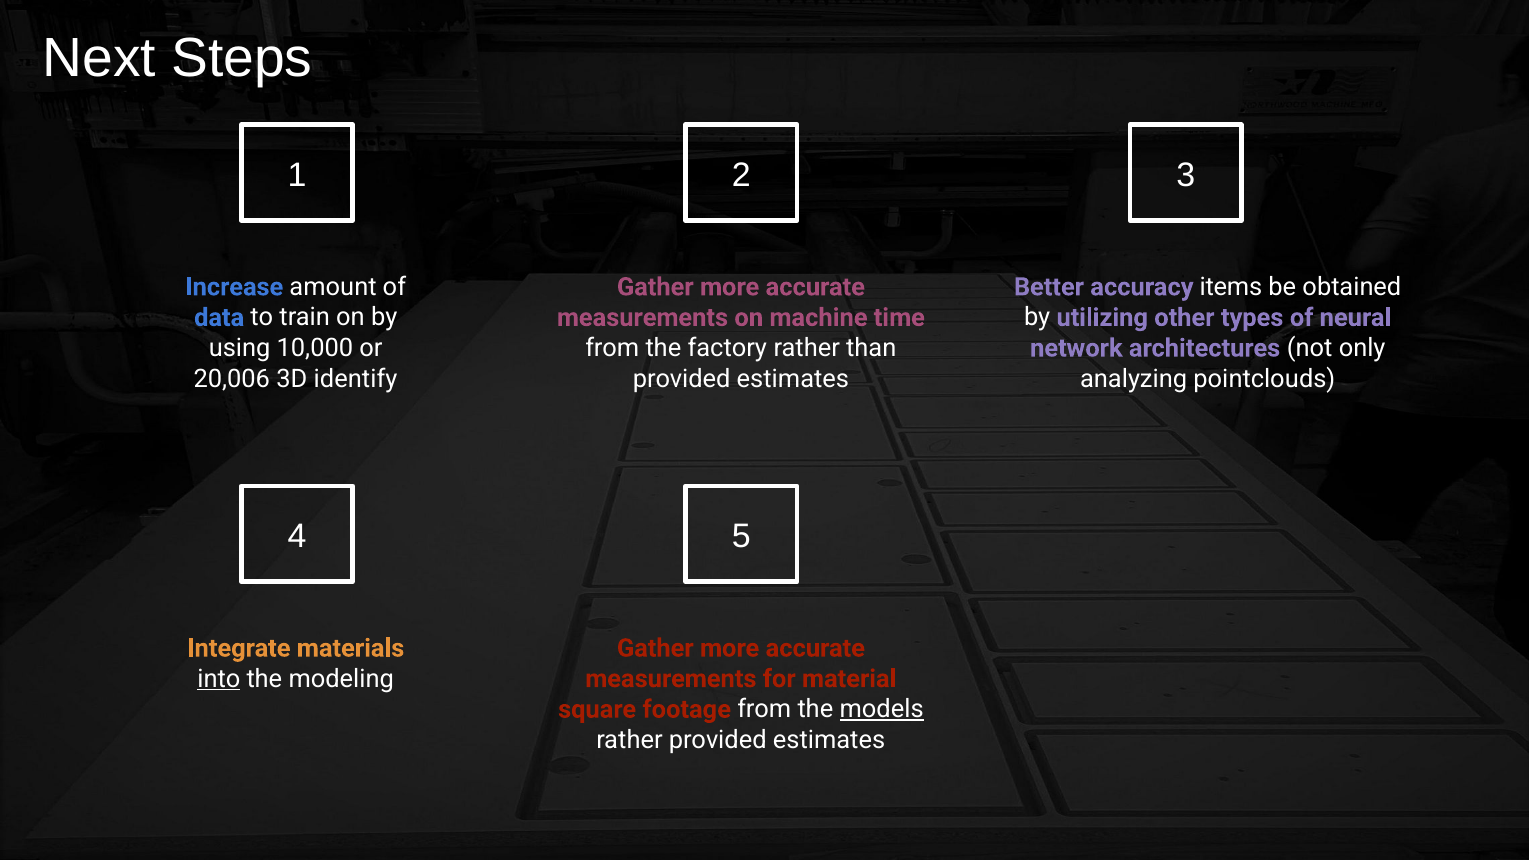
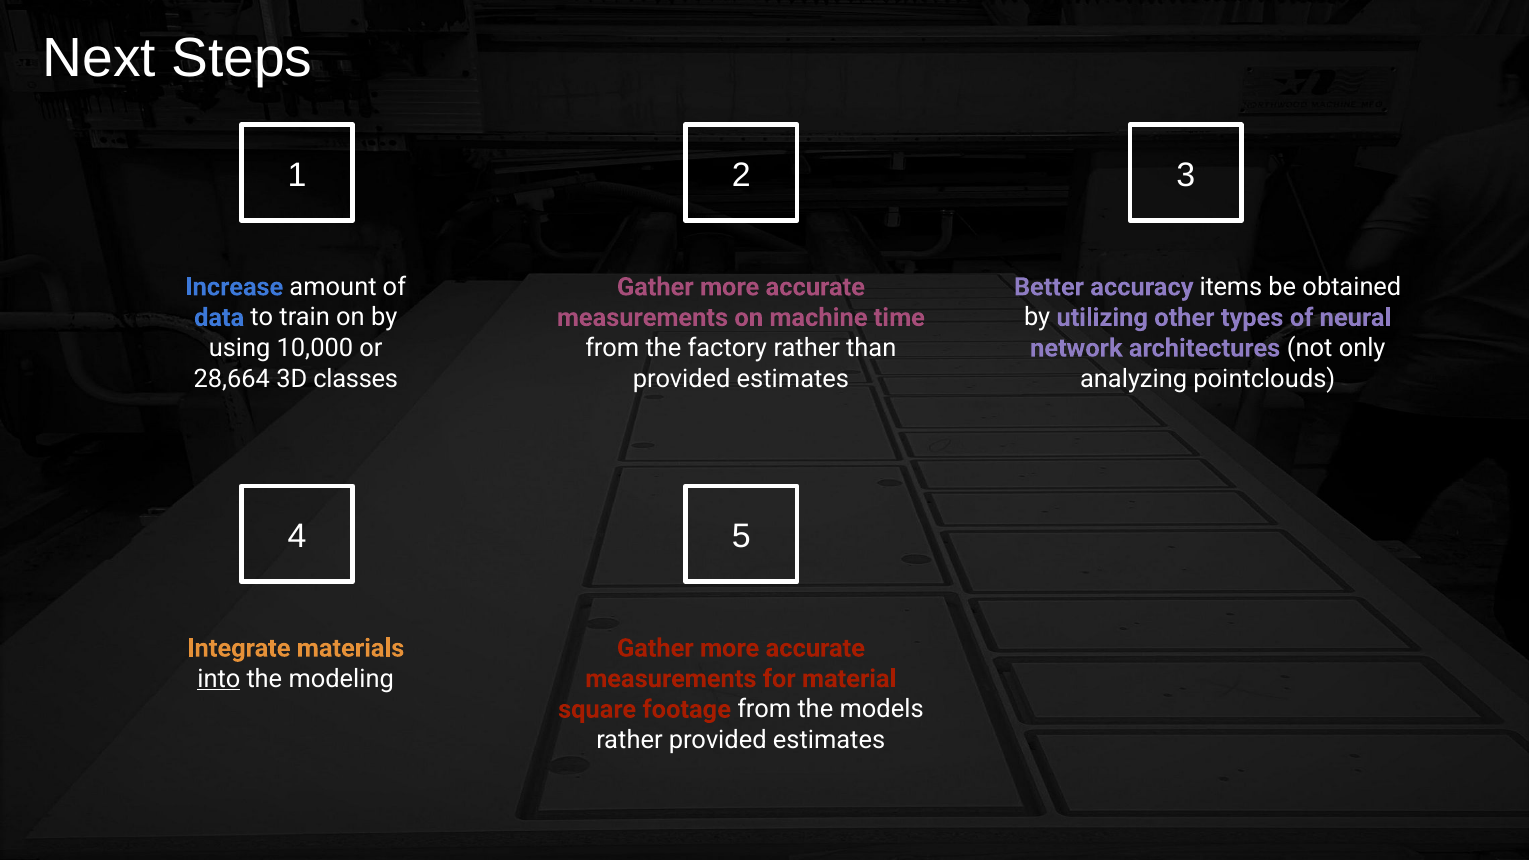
20,006: 20,006 -> 28,664
identify: identify -> classes
models underline: present -> none
